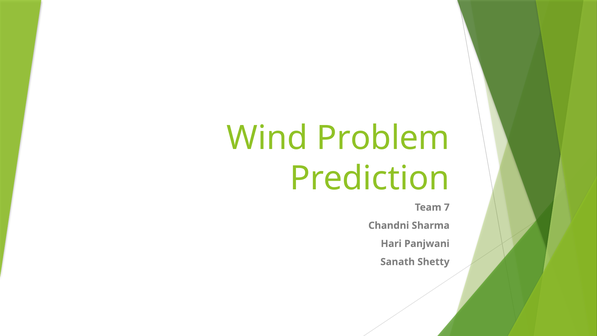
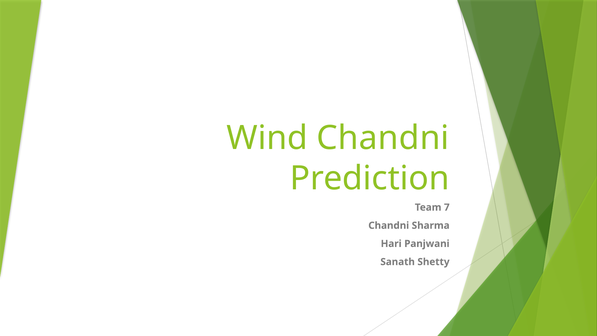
Wind Problem: Problem -> Chandni
